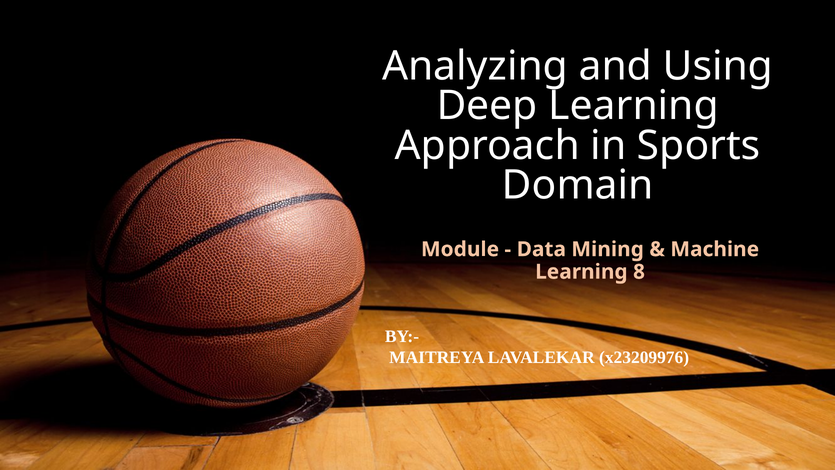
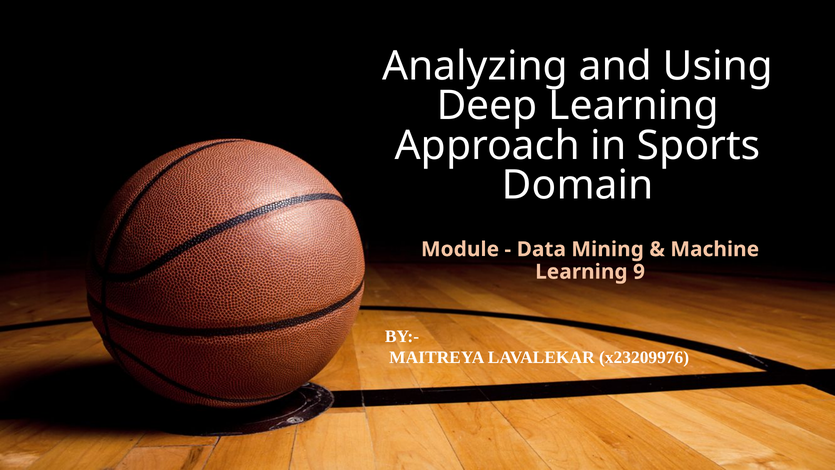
8: 8 -> 9
